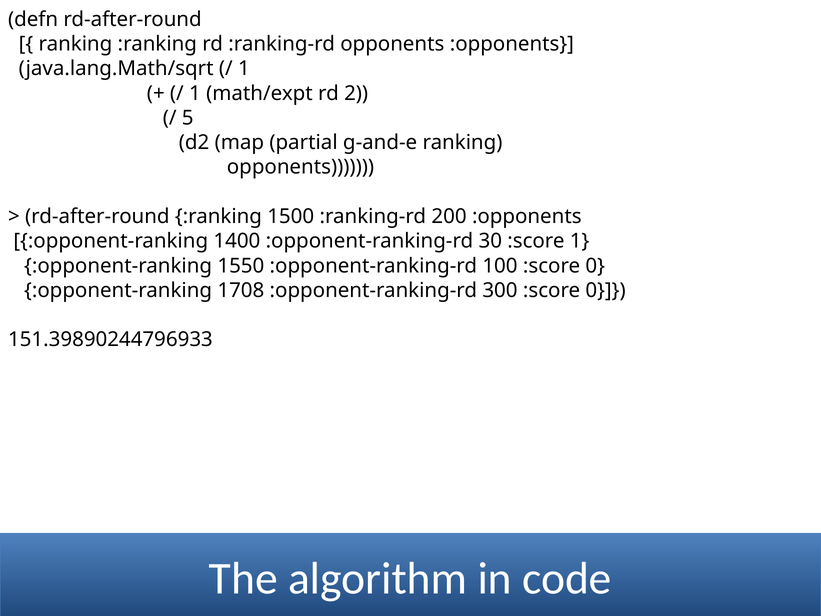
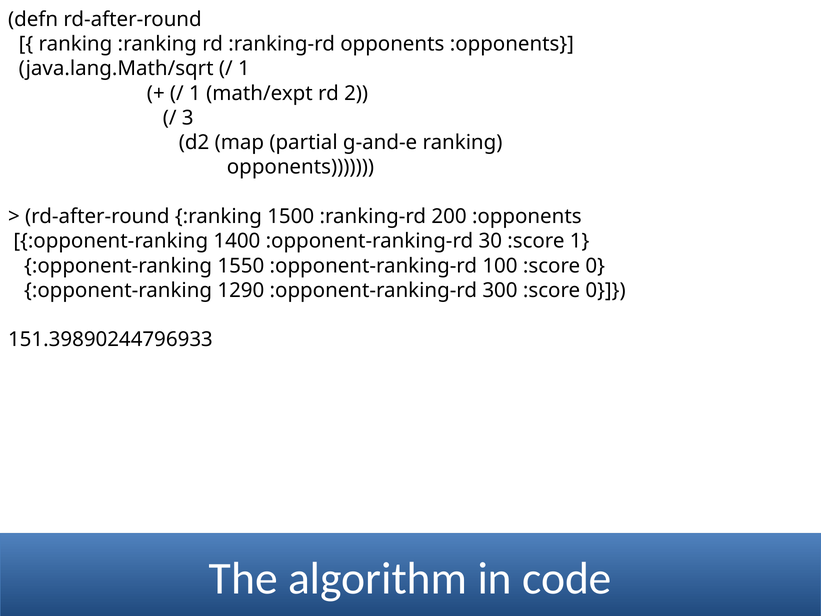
5: 5 -> 3
1708: 1708 -> 1290
